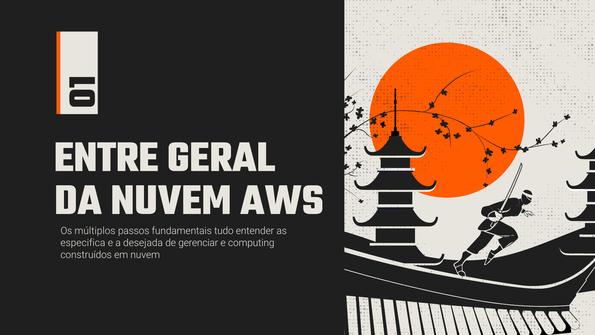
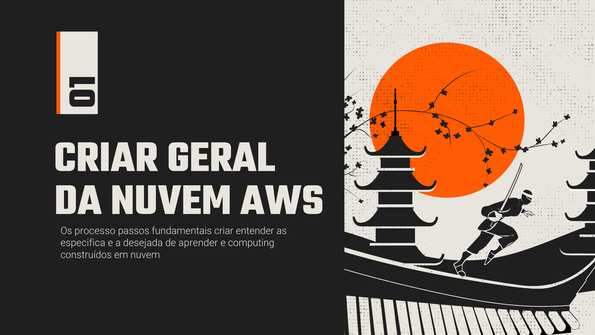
ENTRE at (106, 156): ENTRE -> CRIAR
múltiplos: múltiplos -> processo
tudo at (224, 231): tudo -> criar
gerenciar: gerenciar -> aprender
